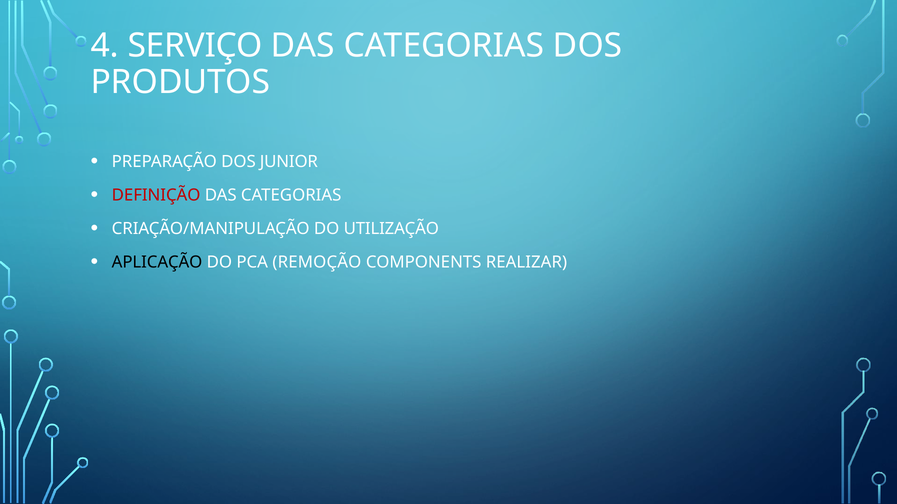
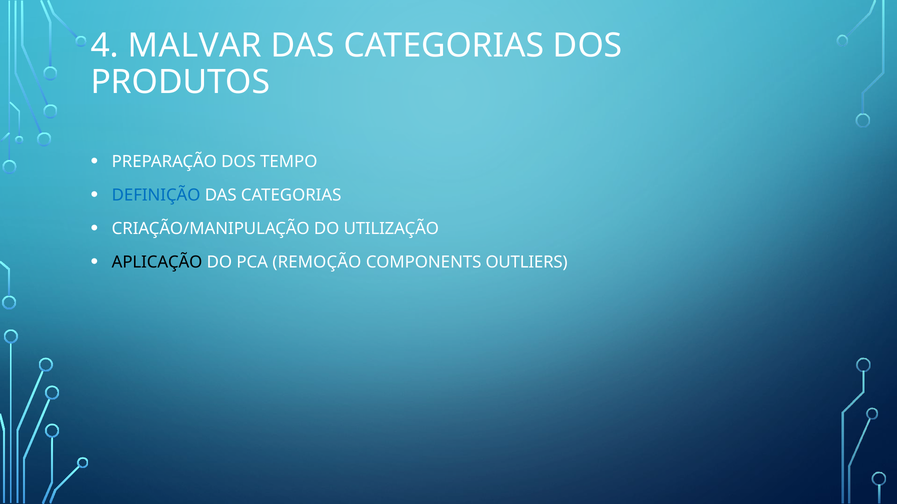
SERVIÇO: SERVIÇO -> MALVAR
JUNIOR: JUNIOR -> TEMPO
DEFINIÇÃO colour: red -> blue
REALIZAR: REALIZAR -> OUTLIERS
